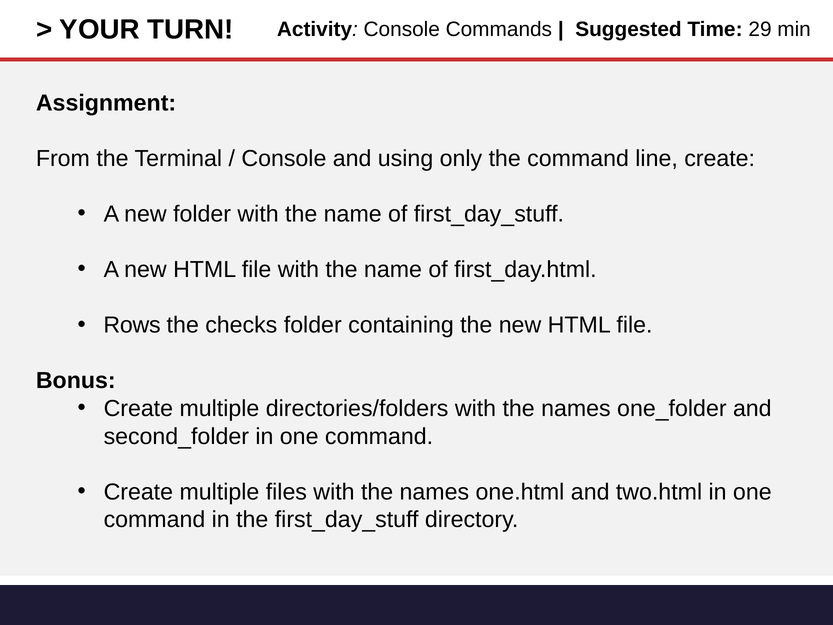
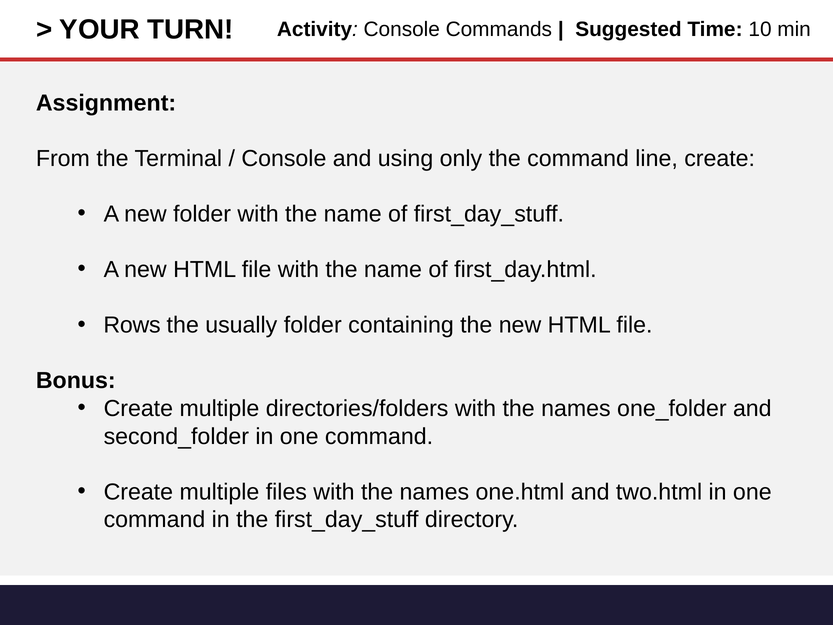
29: 29 -> 10
checks: checks -> usually
